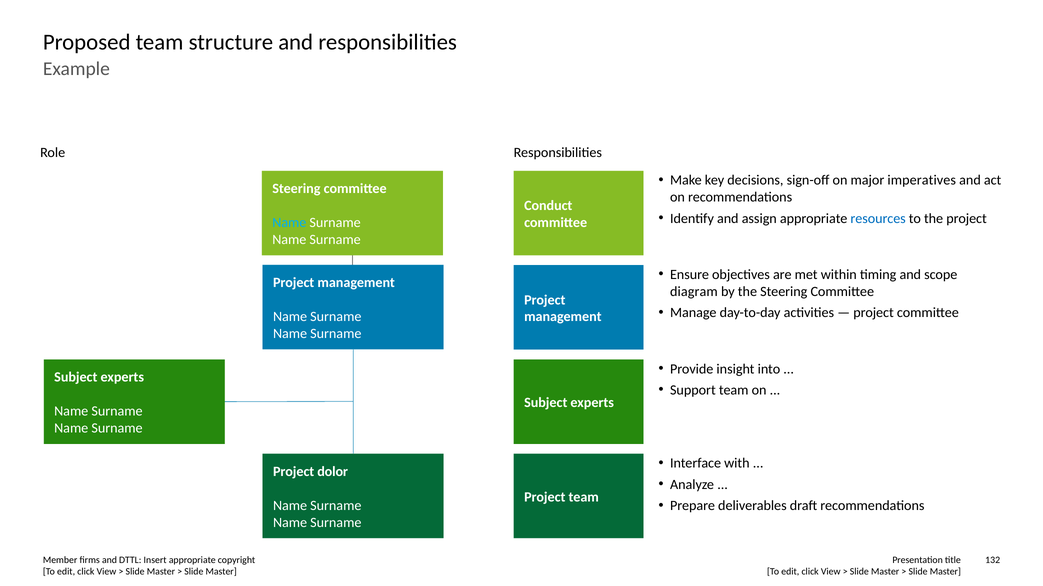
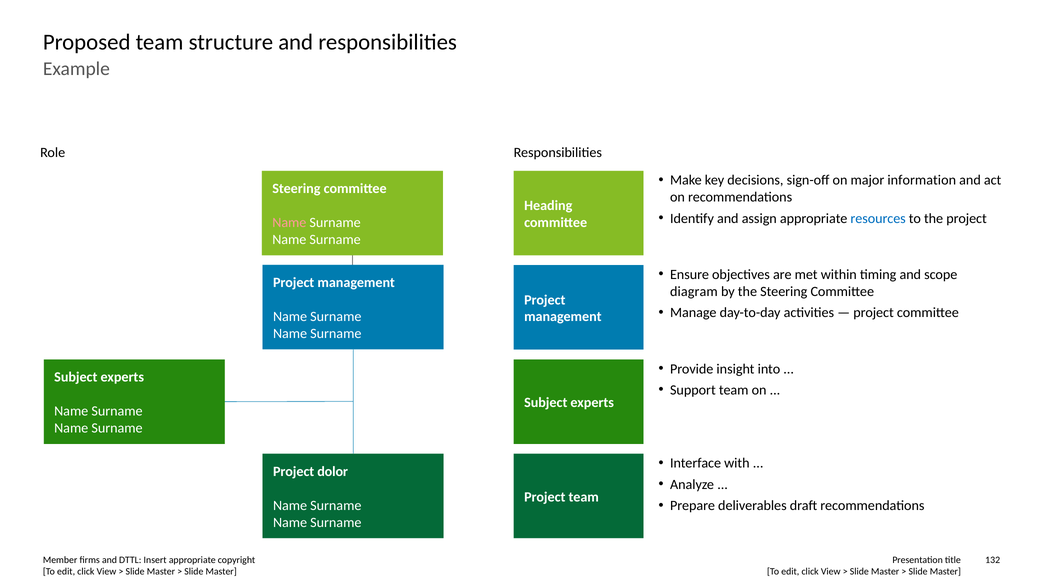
imperatives: imperatives -> information
Conduct: Conduct -> Heading
Name at (289, 223) colour: light blue -> pink
